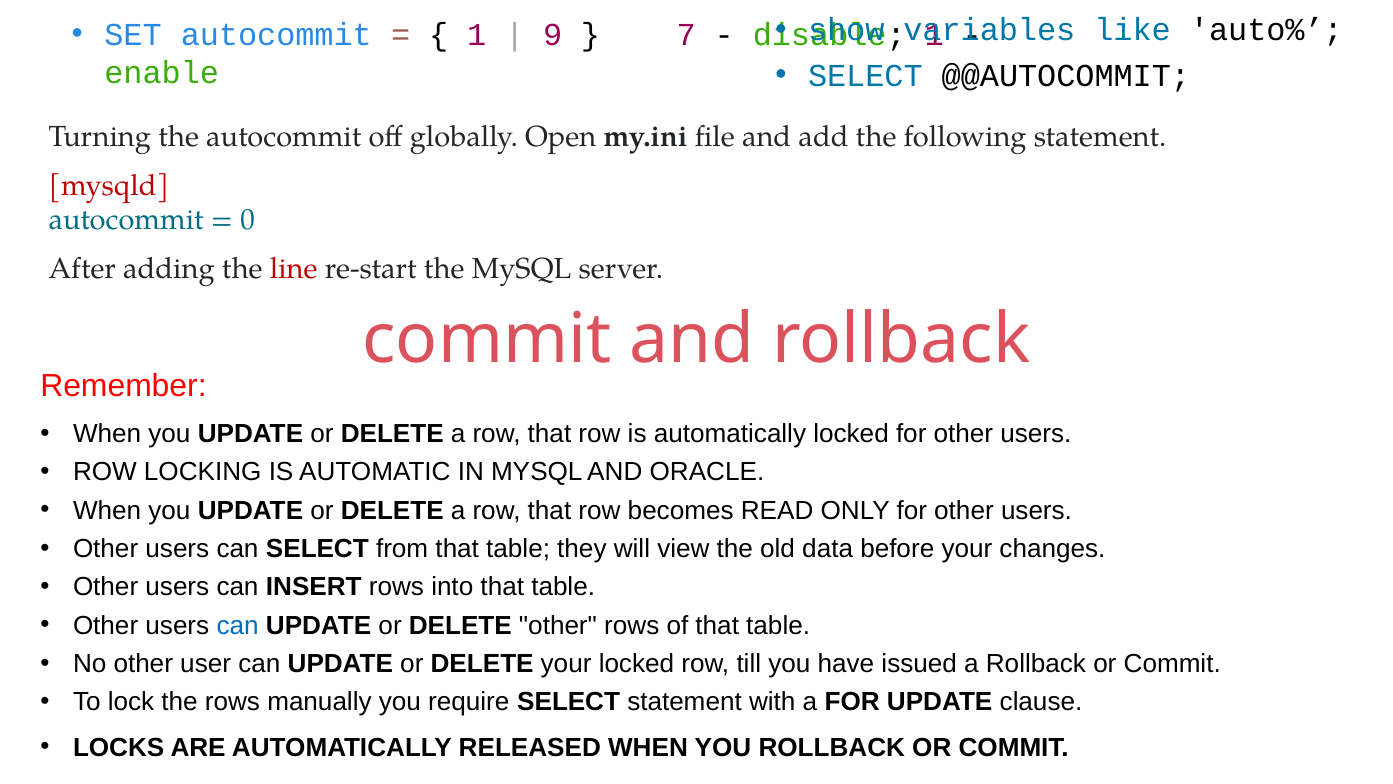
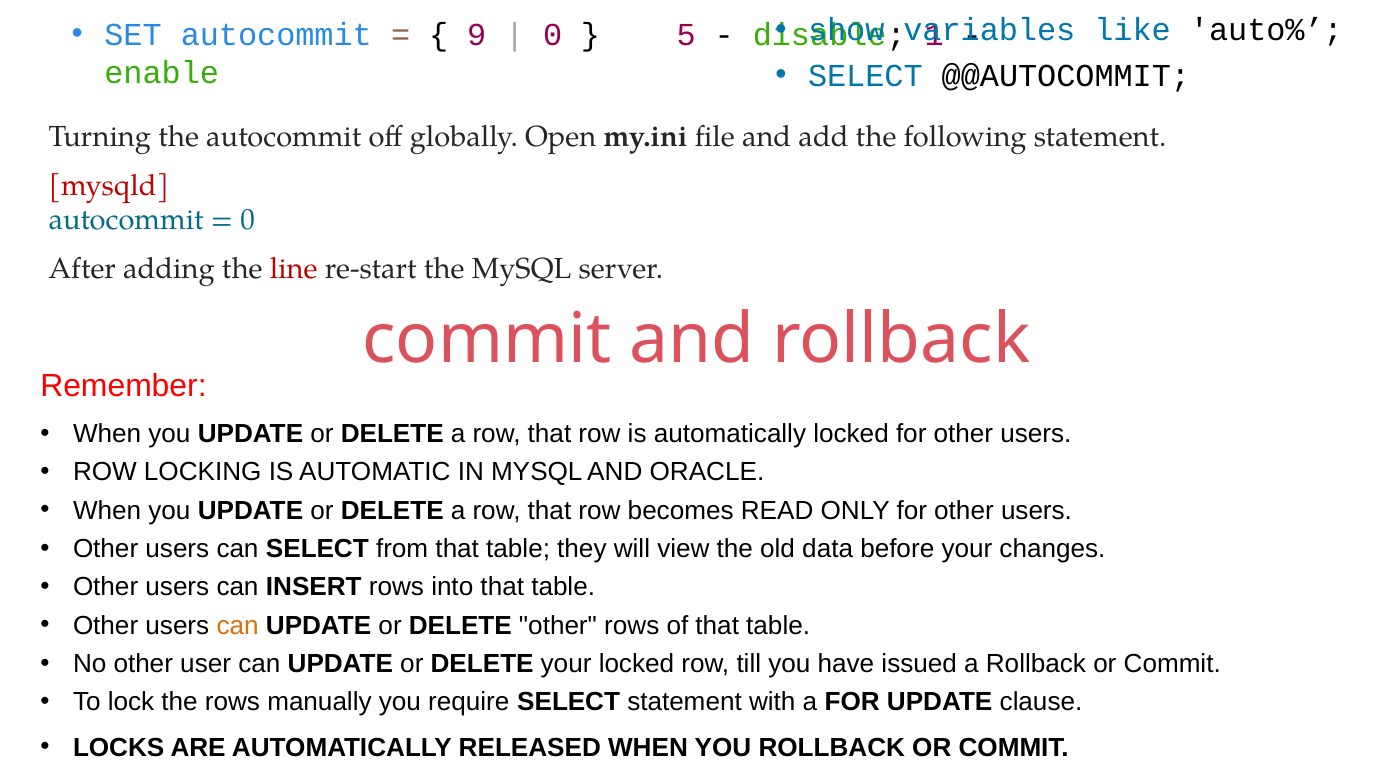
1 at (477, 35): 1 -> 9
9 at (553, 35): 9 -> 0
7: 7 -> 5
can at (238, 625) colour: blue -> orange
